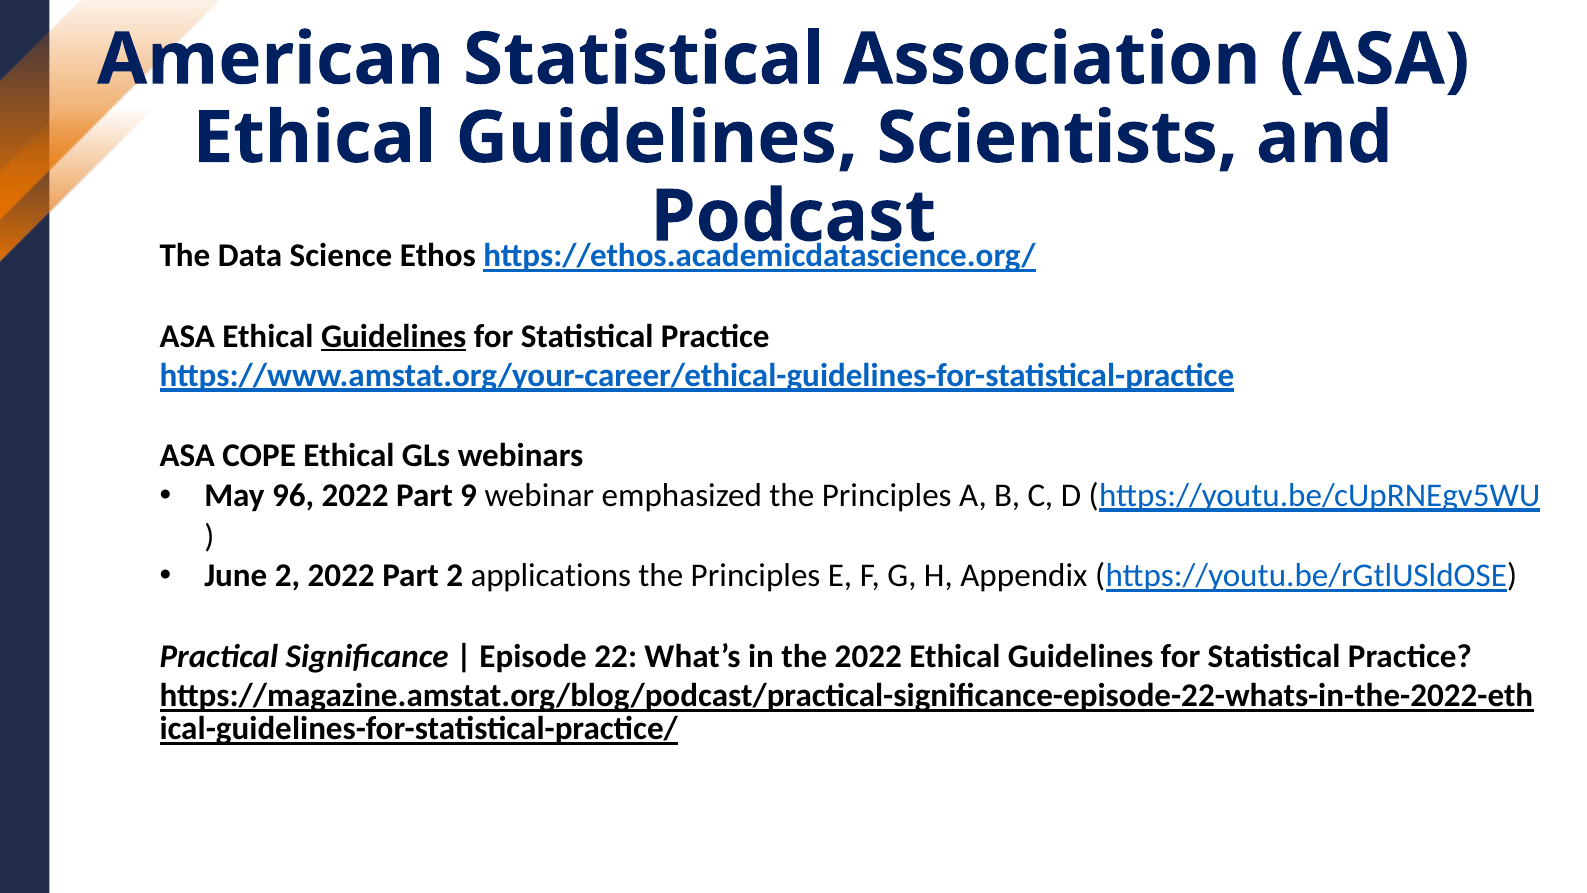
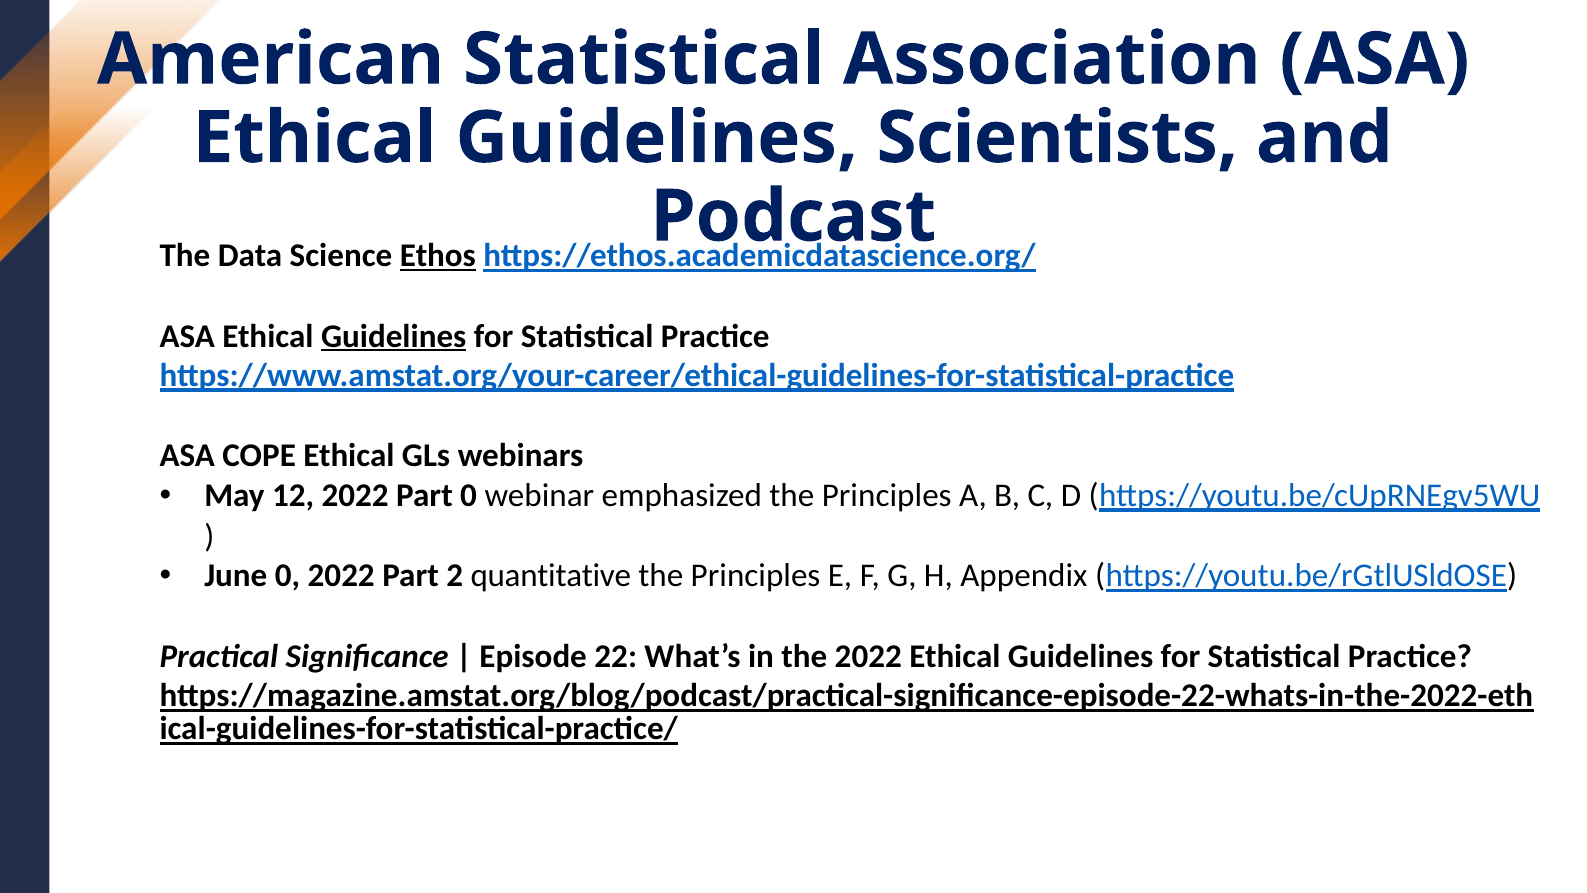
Ethos underline: none -> present
96: 96 -> 12
Part 9: 9 -> 0
June 2: 2 -> 0
applications: applications -> quantitative
